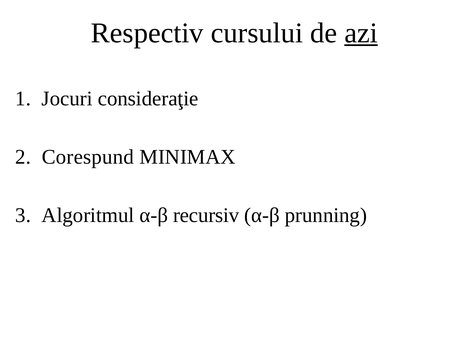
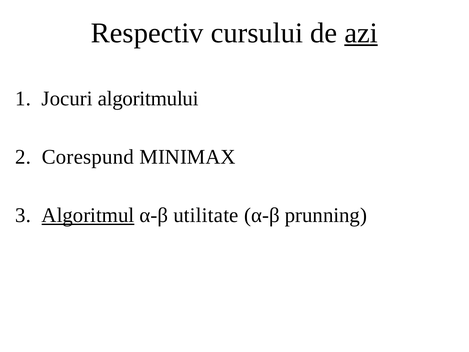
consideraţie: consideraţie -> algoritmului
Algoritmul underline: none -> present
recursiv: recursiv -> utilitate
